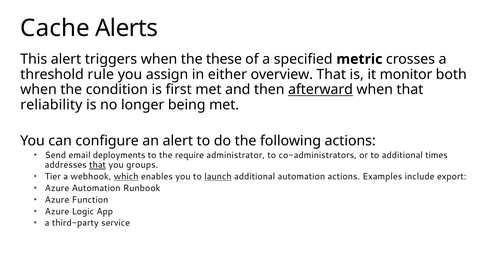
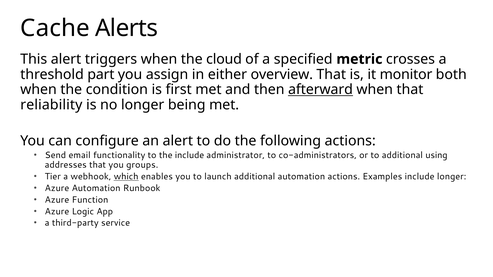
these: these -> cloud
rule: rule -> part
deployments: deployments -> functionality
the require: require -> include
times: times -> using
that at (98, 165) underline: present -> none
launch underline: present -> none
include export: export -> longer
